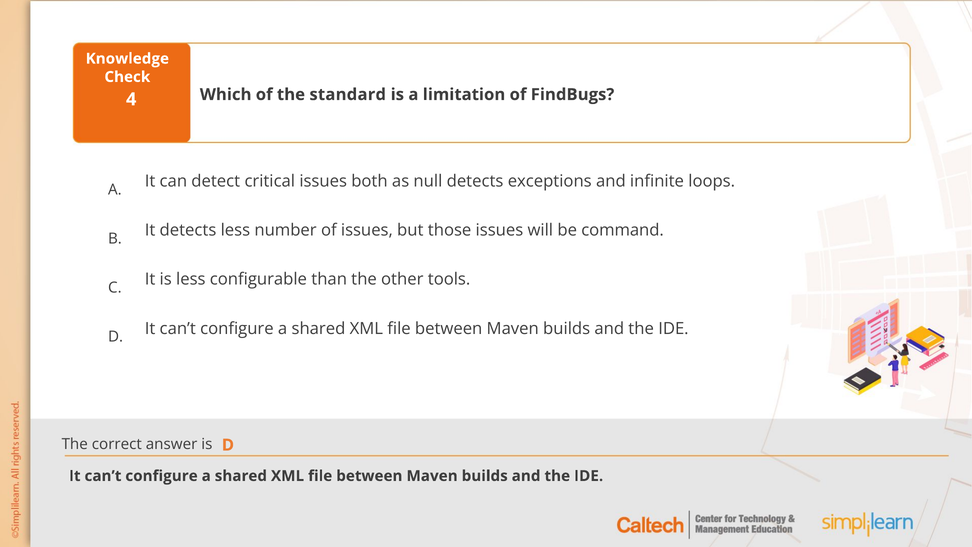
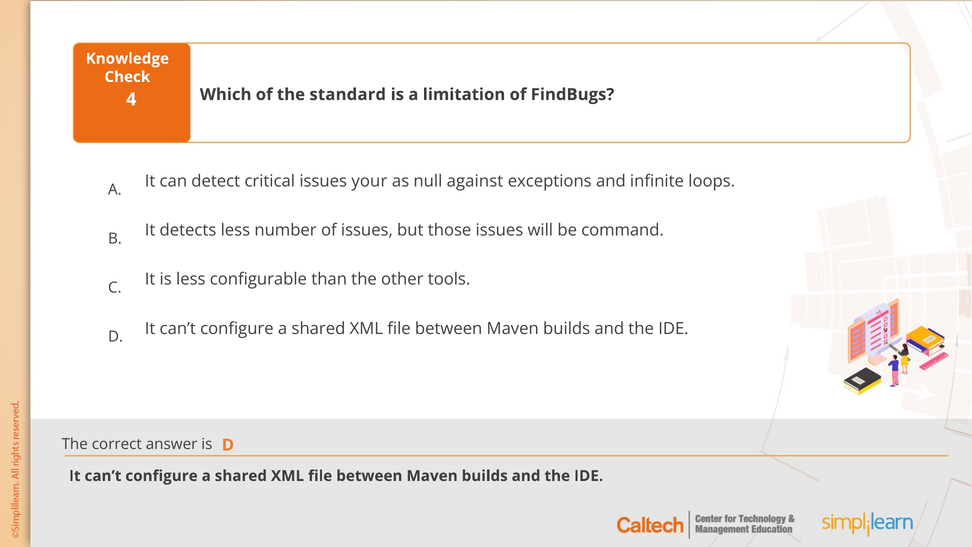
both: both -> your
null detects: detects -> against
